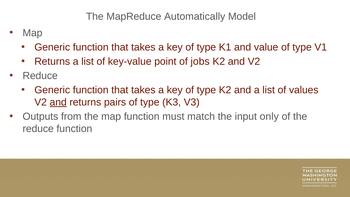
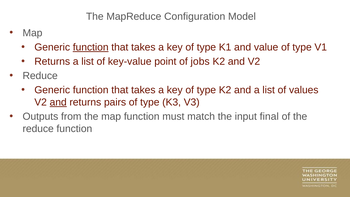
Automatically: Automatically -> Configuration
function at (91, 47) underline: none -> present
only: only -> final
